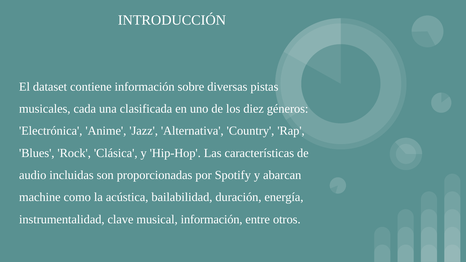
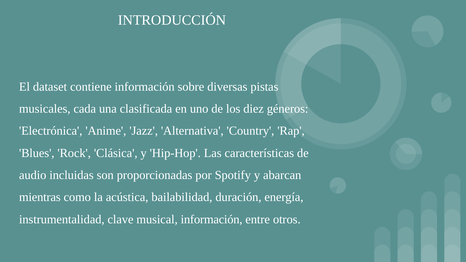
machine: machine -> mientras
